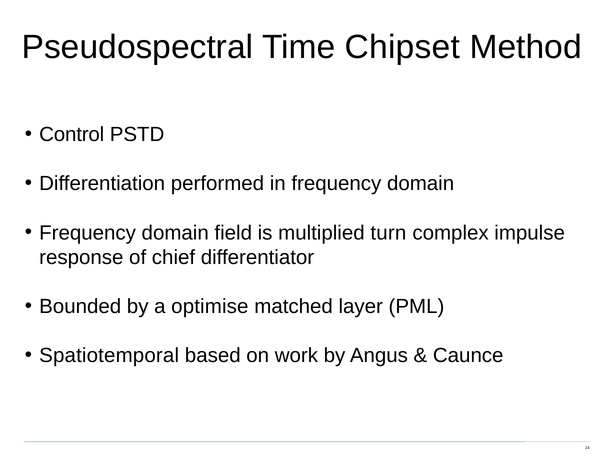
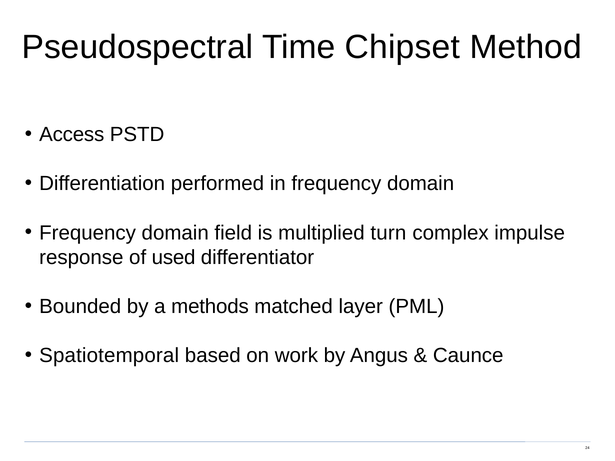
Control: Control -> Access
chief: chief -> used
optimise: optimise -> methods
